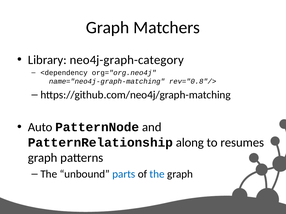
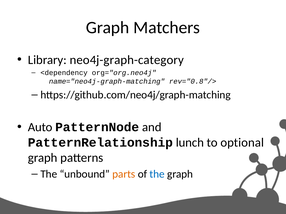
along: along -> lunch
resumes: resumes -> optional
parts colour: blue -> orange
